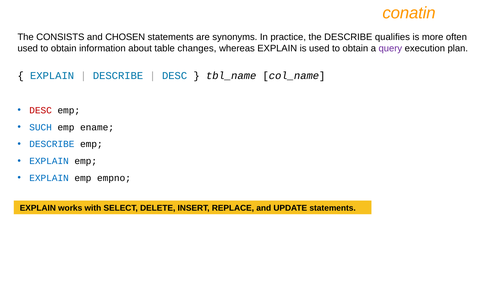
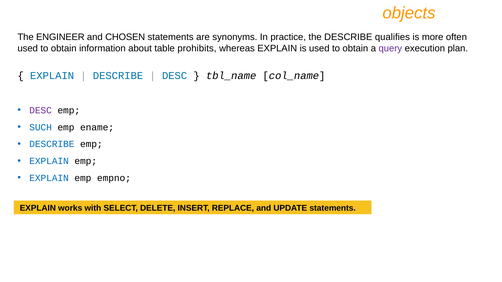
conatin: conatin -> objects
CONSISTS: CONSISTS -> ENGINEER
changes: changes -> prohibits
DESC at (41, 111) colour: red -> purple
